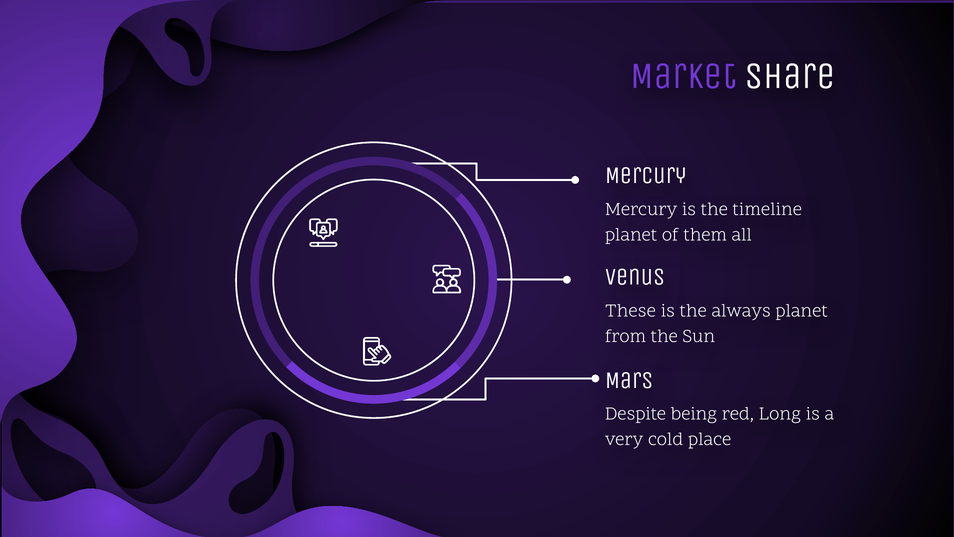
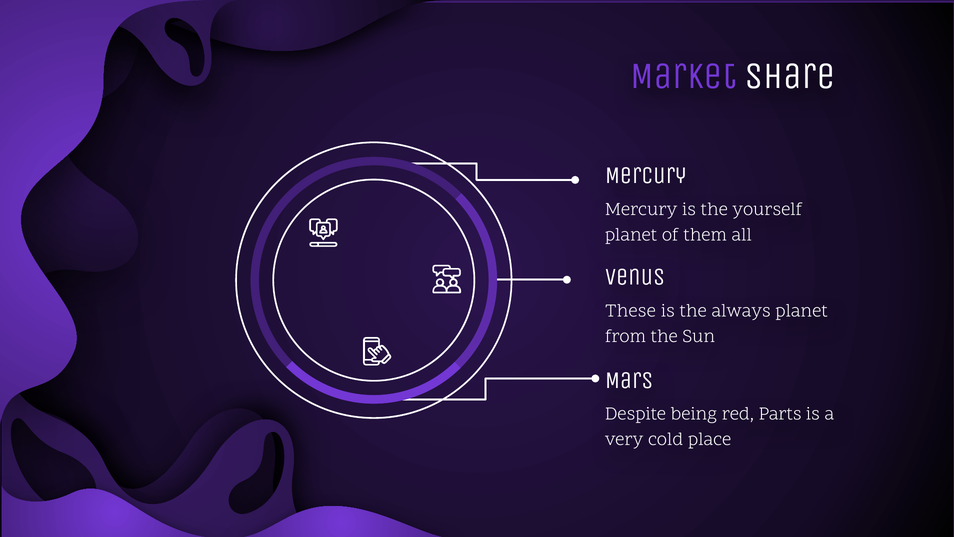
timeline: timeline -> yourself
Long: Long -> Parts
